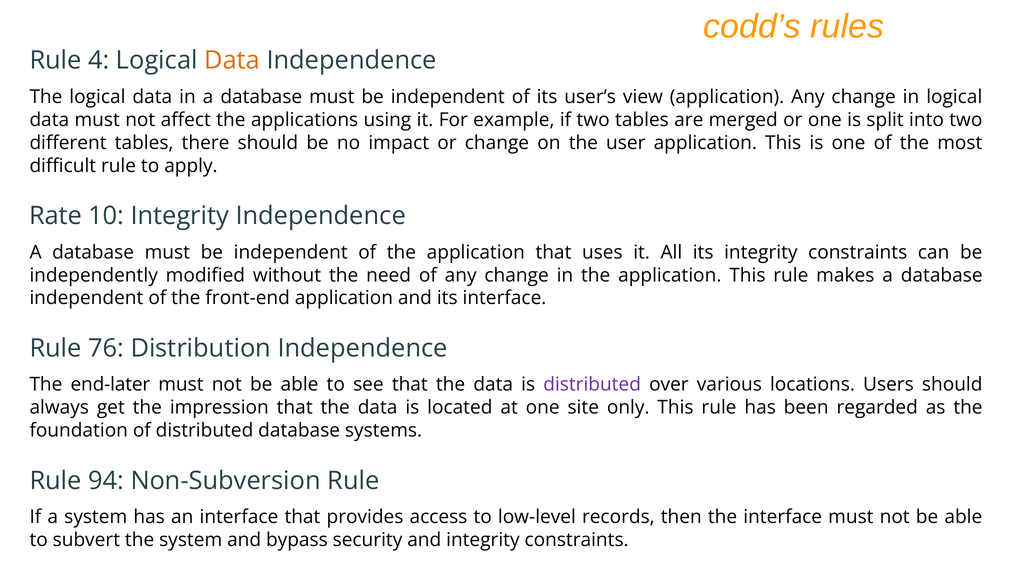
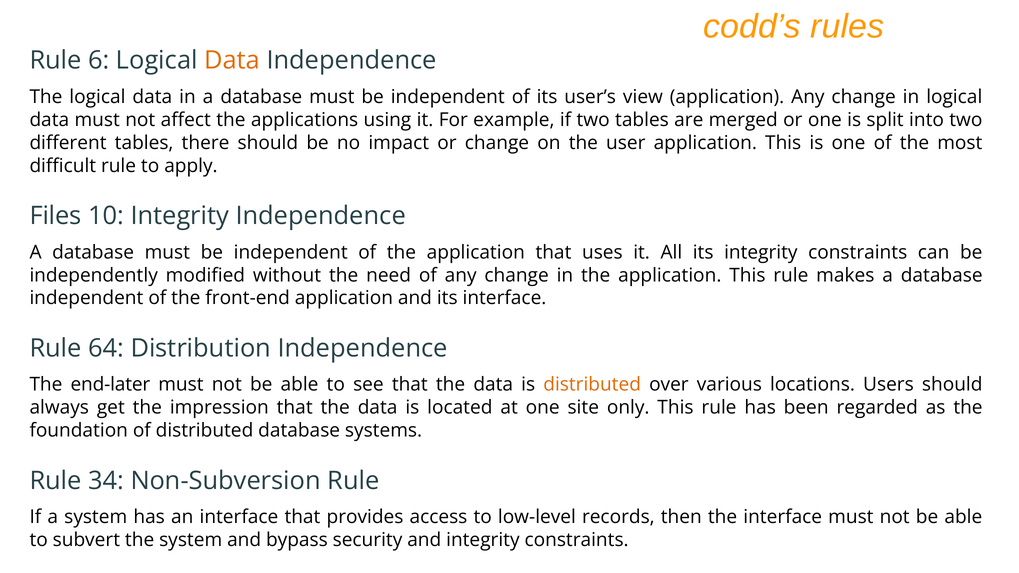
4: 4 -> 6
Rate: Rate -> Files
76: 76 -> 64
distributed at (592, 385) colour: purple -> orange
94: 94 -> 34
